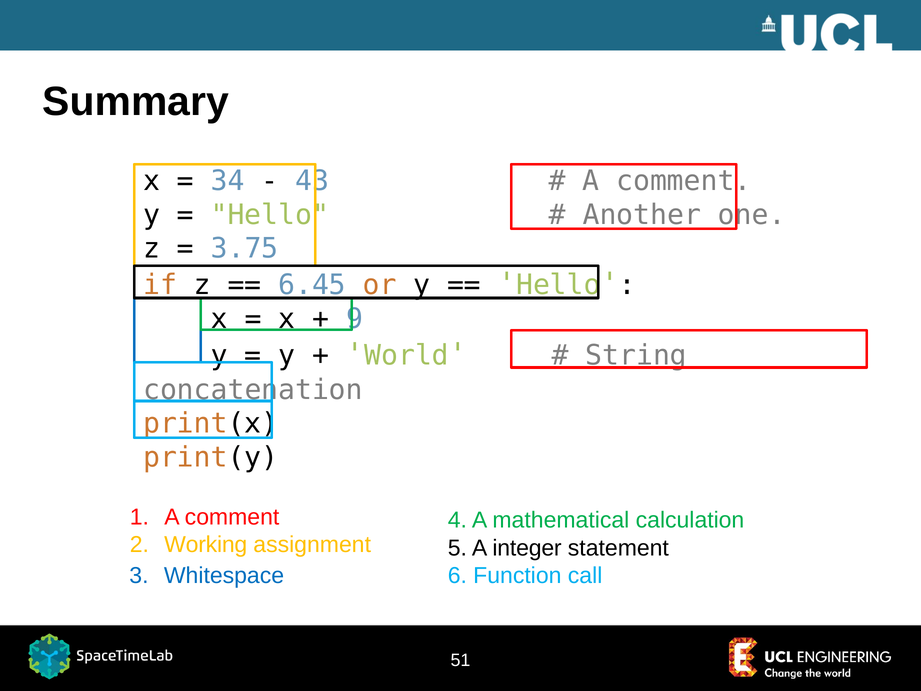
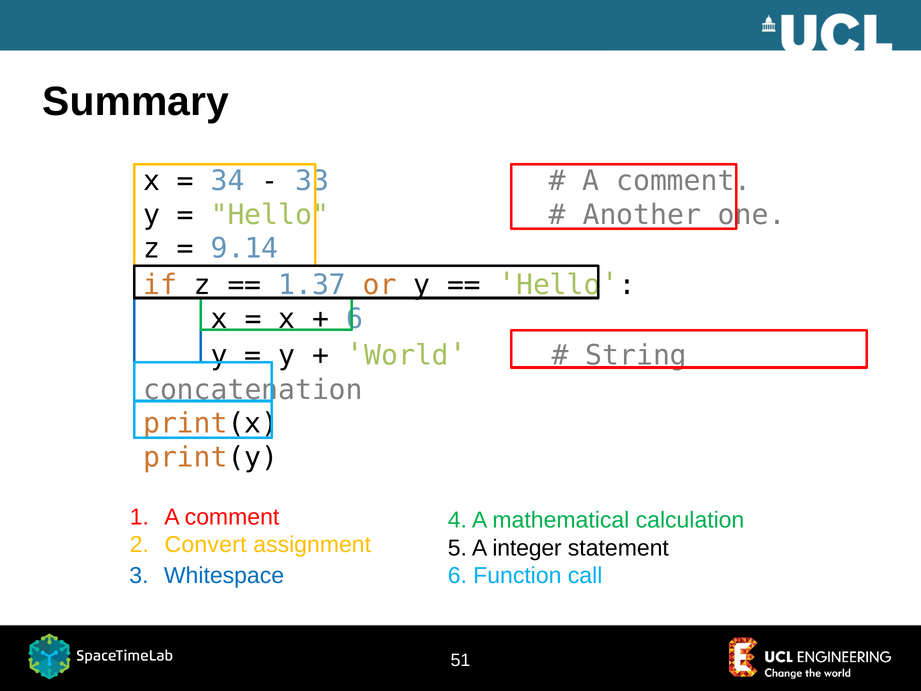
43: 43 -> 33
3.75: 3.75 -> 9.14
6.45: 6.45 -> 1.37
9 at (355, 319): 9 -> 6
Working: Working -> Convert
